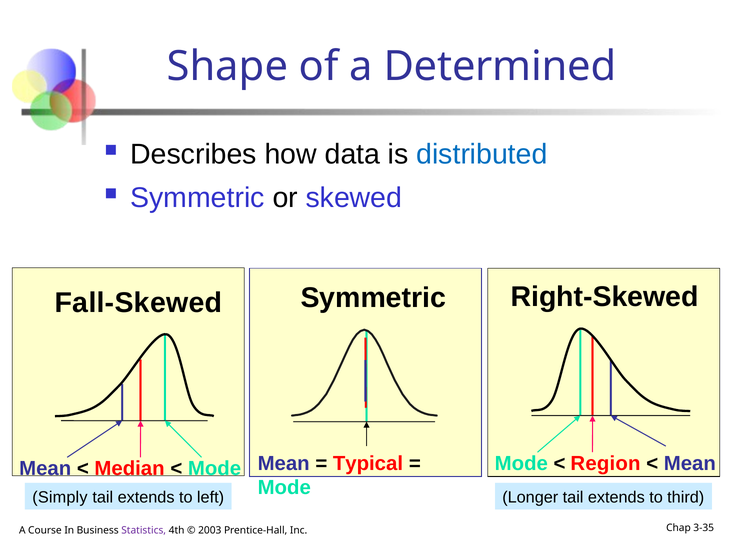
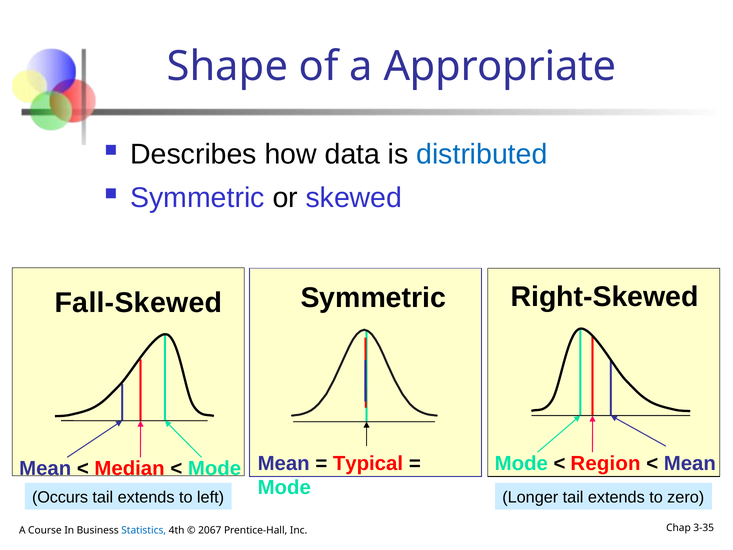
Determined: Determined -> Appropriate
Simply: Simply -> Occurs
third: third -> zero
Statistics colour: purple -> blue
2003: 2003 -> 2067
